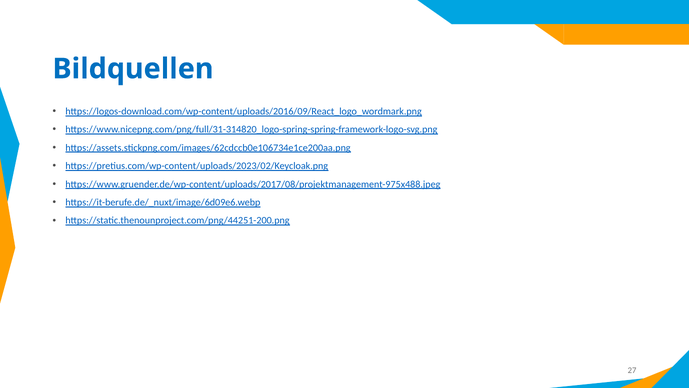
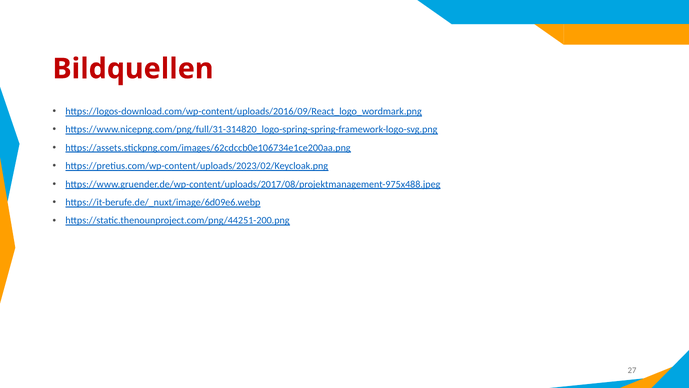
Bildquellen colour: blue -> red
